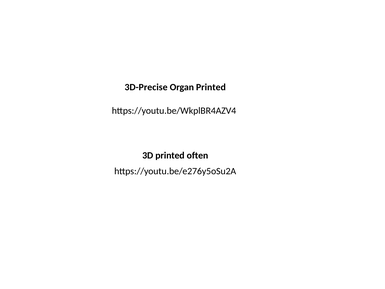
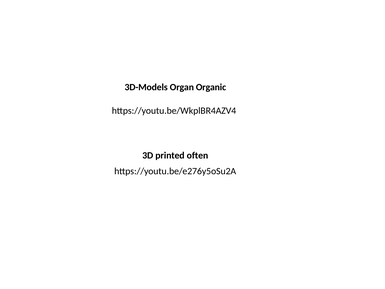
3D-Precise: 3D-Precise -> 3D-Models
Organ Printed: Printed -> Organic
